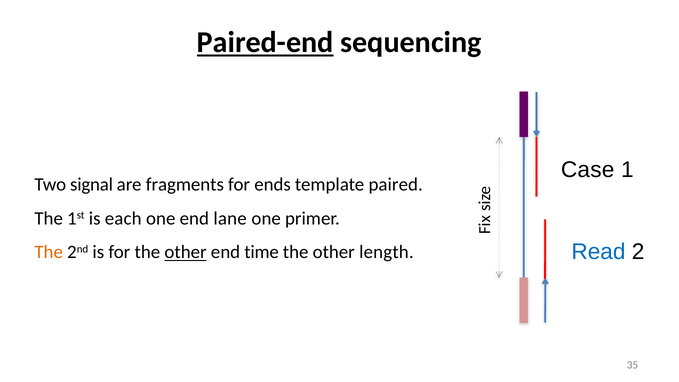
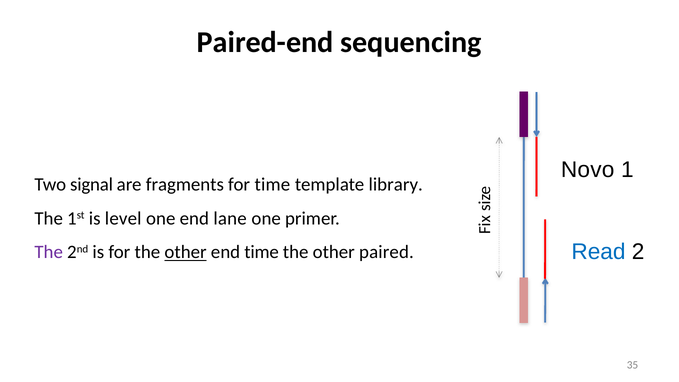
Paired-end underline: present -> none
Case: Case -> Novo
for ends: ends -> time
paired: paired -> library
each: each -> level
The at (49, 252) colour: orange -> purple
length: length -> paired
